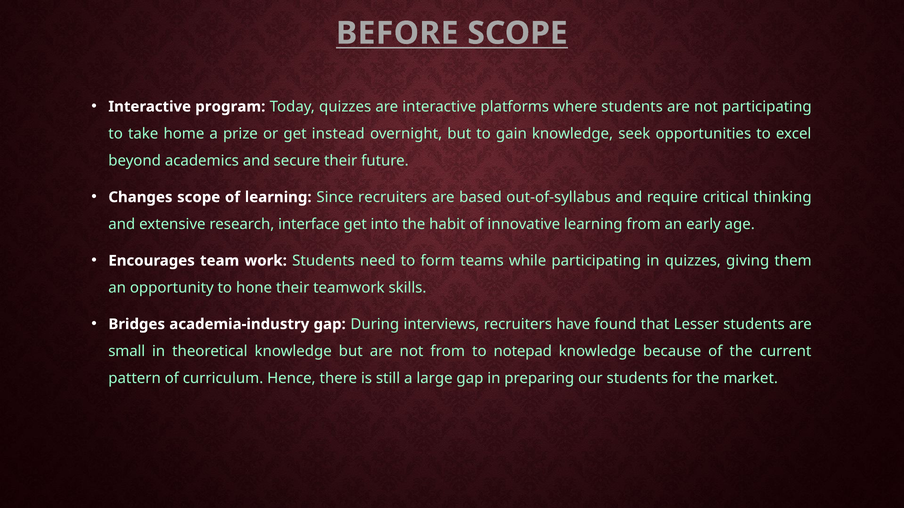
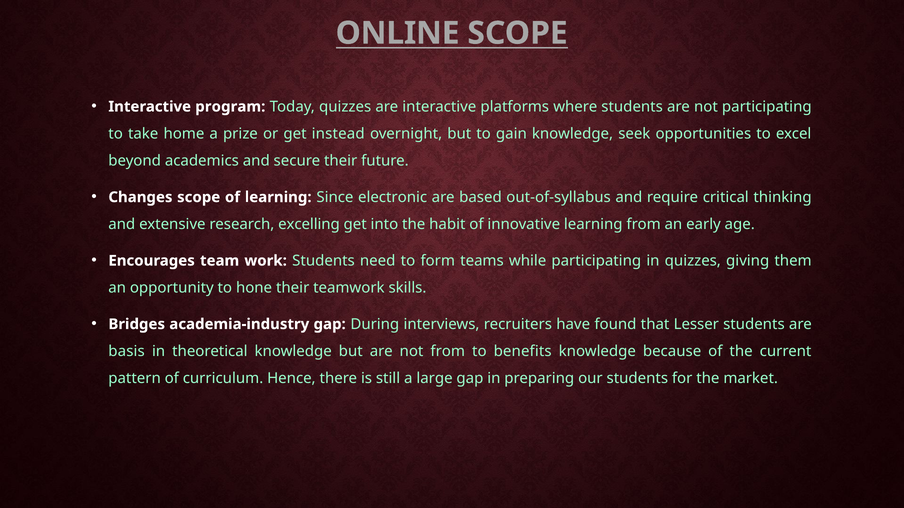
BEFORE: BEFORE -> ONLINE
Since recruiters: recruiters -> electronic
interface: interface -> excelling
small: small -> basis
notepad: notepad -> benefits
